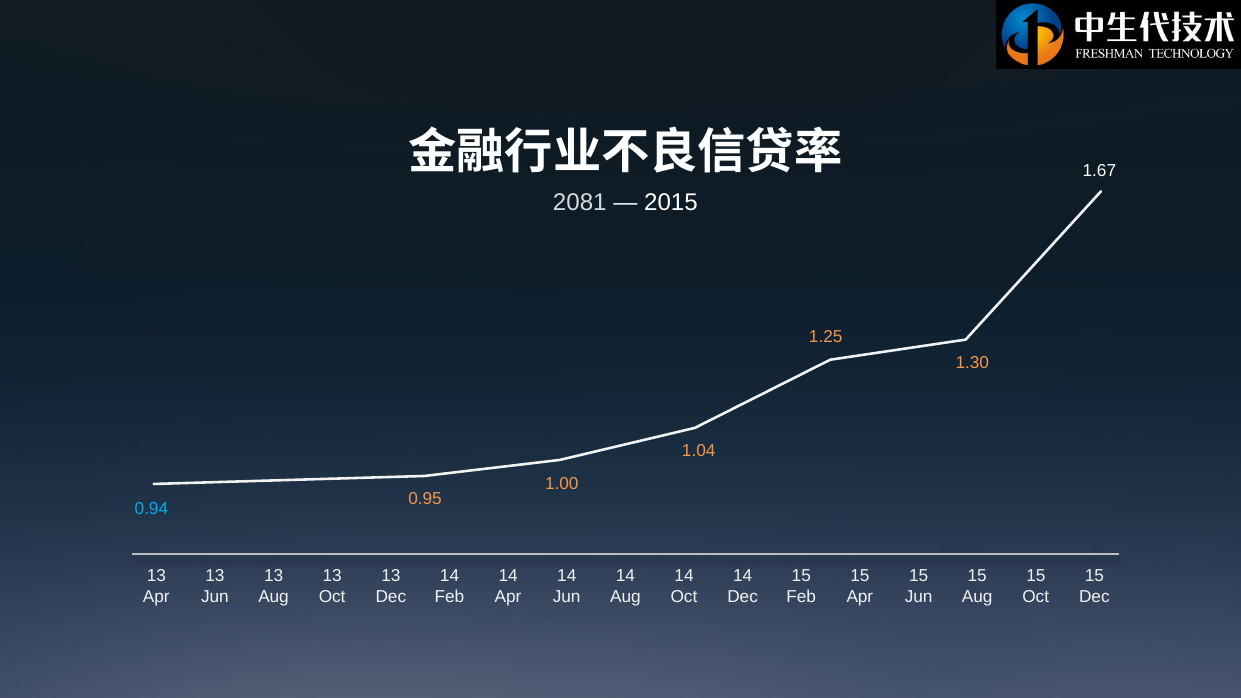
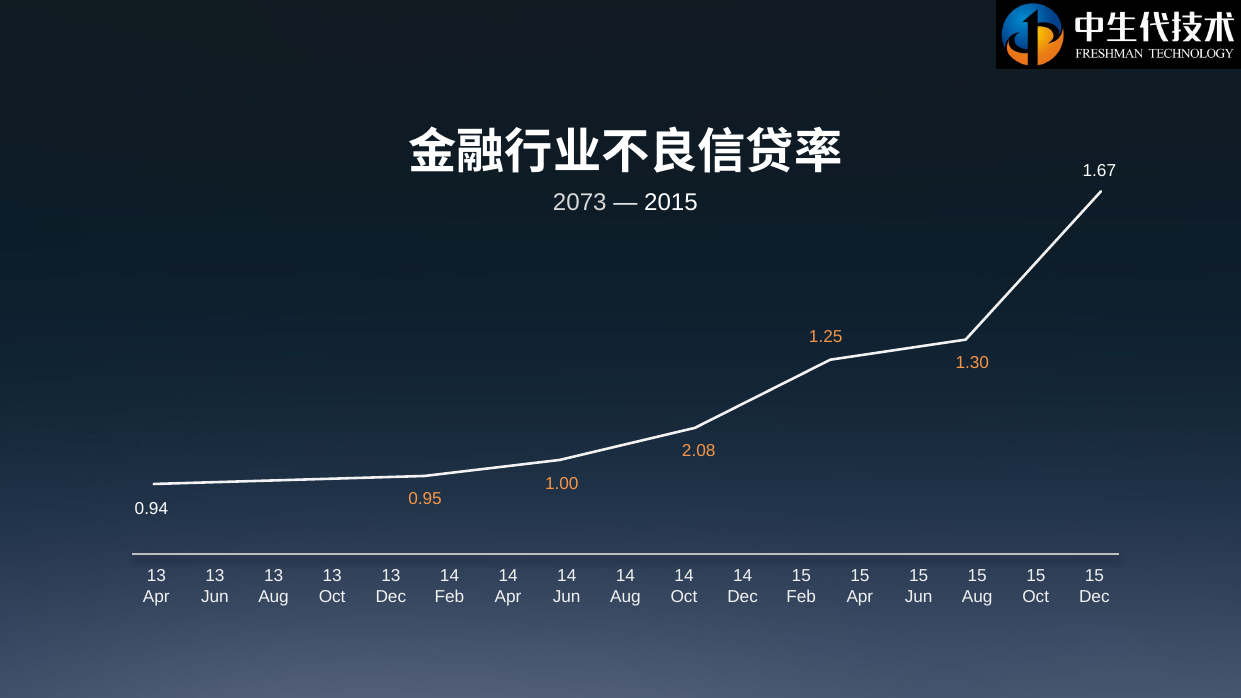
2081: 2081 -> 2073
1.04: 1.04 -> 2.08
0.94 colour: light blue -> white
